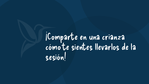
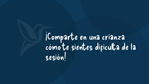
llevarlos: llevarlos -> dificulta
